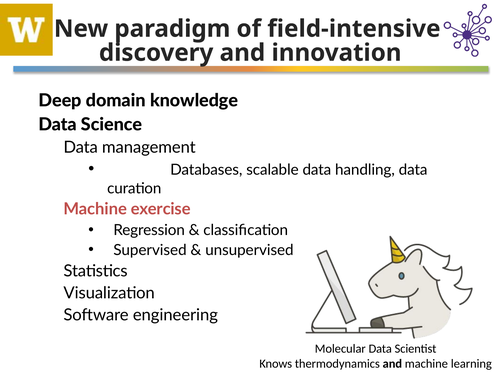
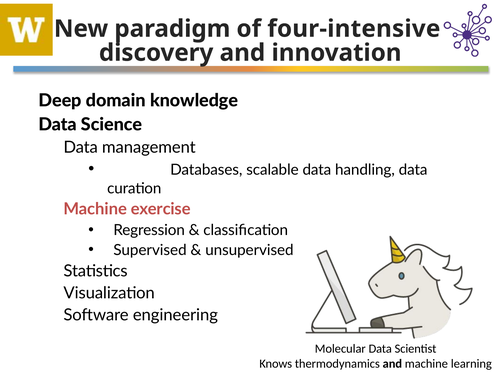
field-intensive: field-intensive -> four-intensive
